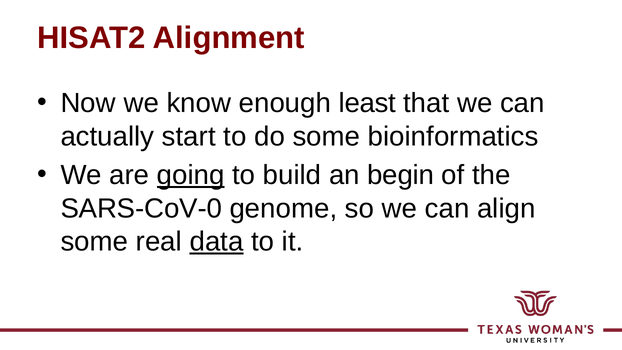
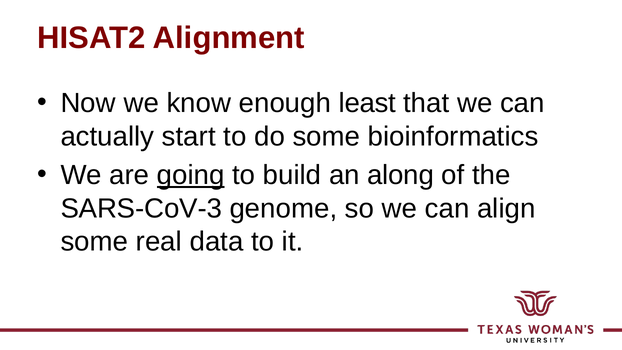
begin: begin -> along
SARS-CoV-0: SARS-CoV-0 -> SARS-CoV-3
data underline: present -> none
